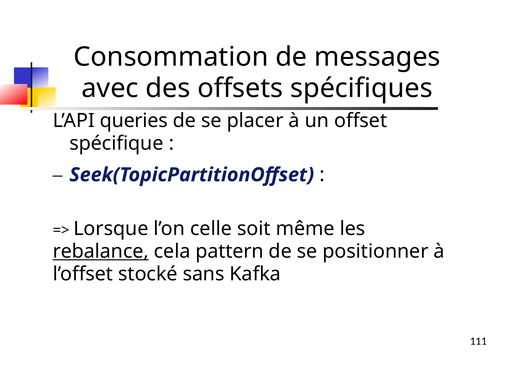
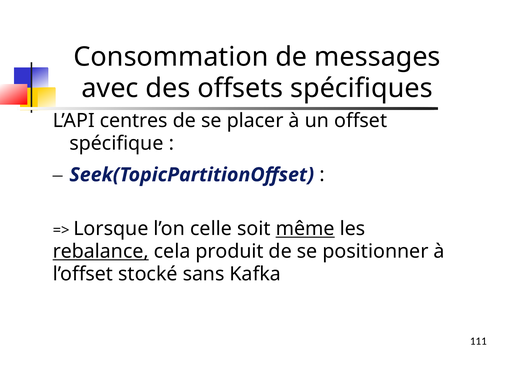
queries: queries -> centres
même underline: none -> present
pattern: pattern -> produit
